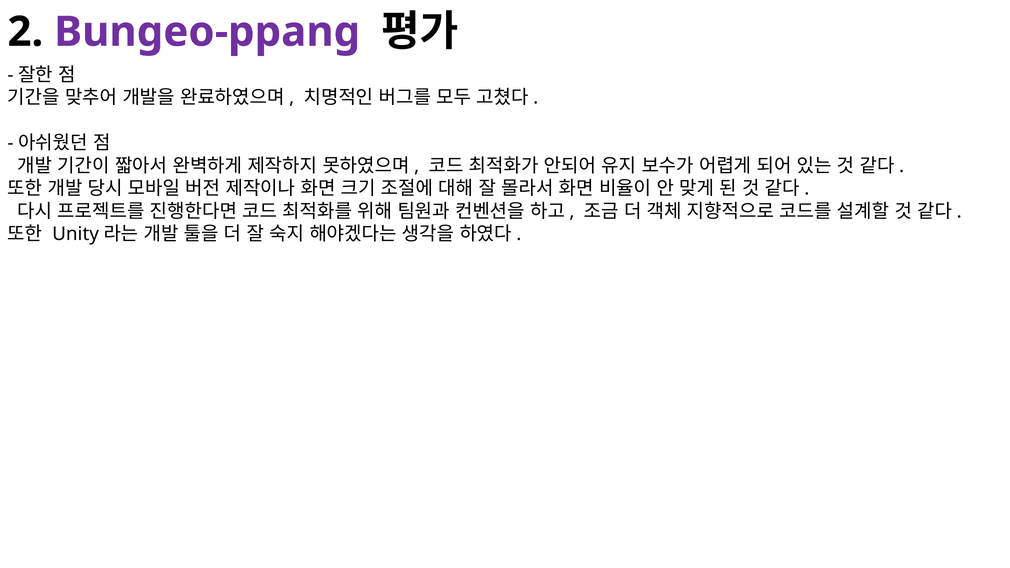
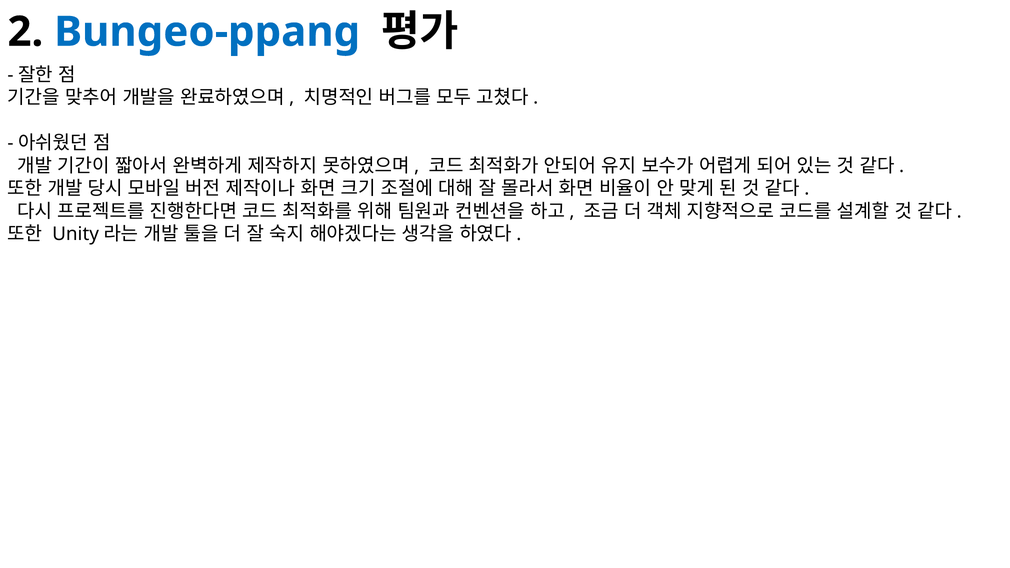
Bungeo-ppang colour: purple -> blue
